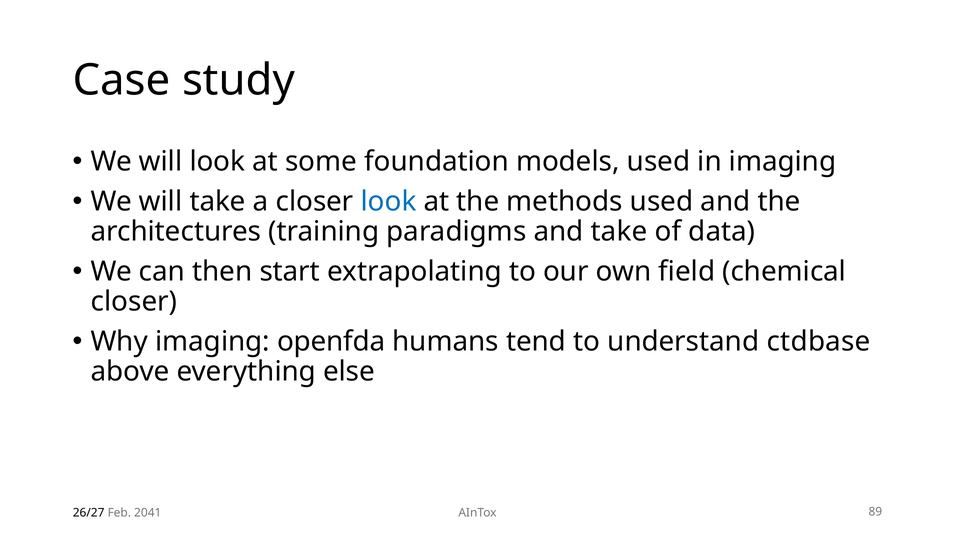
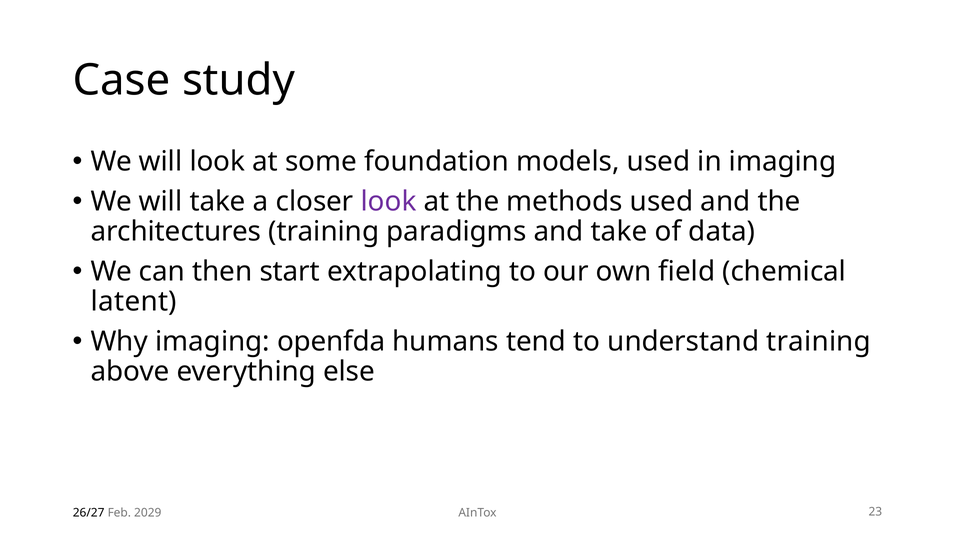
look at (389, 202) colour: blue -> purple
closer at (134, 302): closer -> latent
understand ctdbase: ctdbase -> training
2041: 2041 -> 2029
89: 89 -> 23
